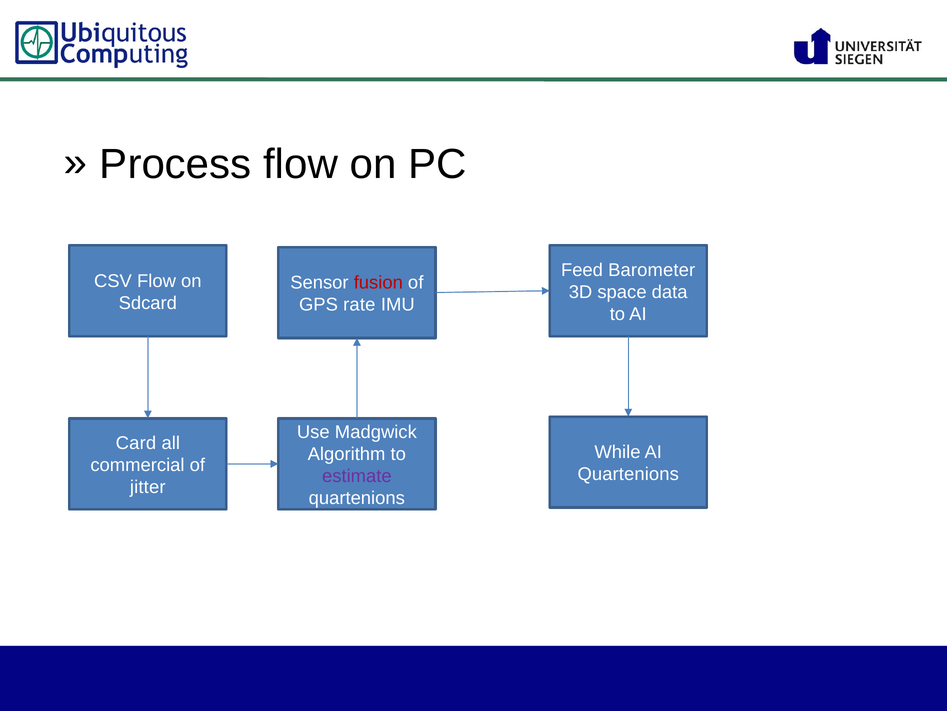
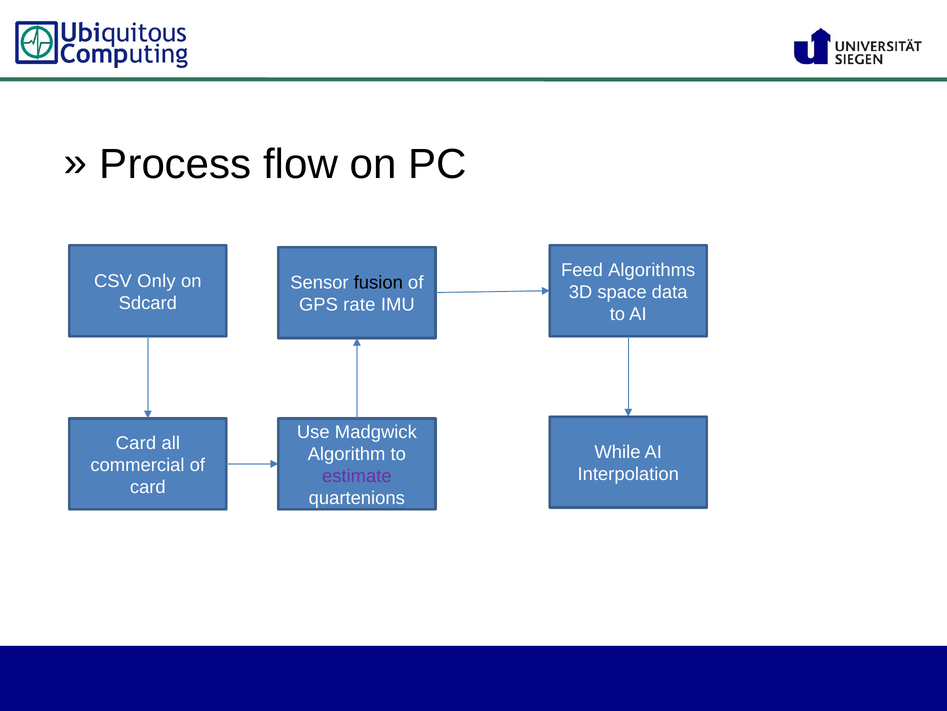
Barometer: Barometer -> Algorithms
CSV Flow: Flow -> Only
fusion colour: red -> black
Quartenions at (628, 474): Quartenions -> Interpolation
jitter at (148, 487): jitter -> card
